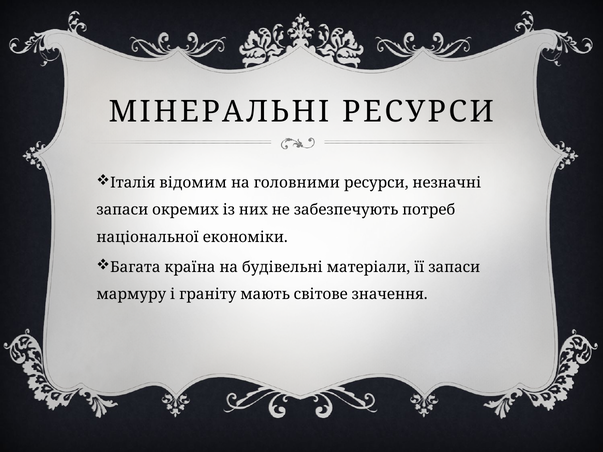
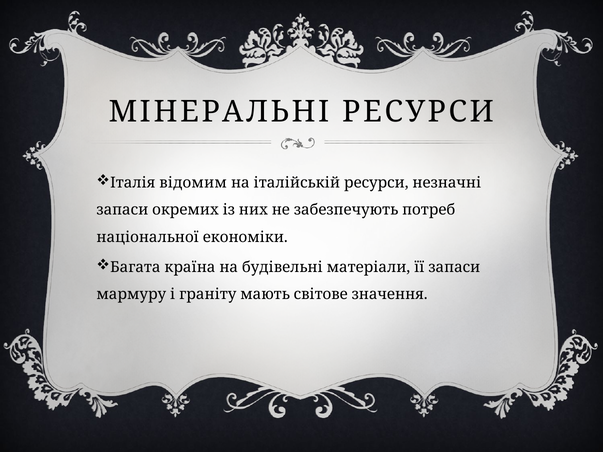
головними: головними -> італійській
